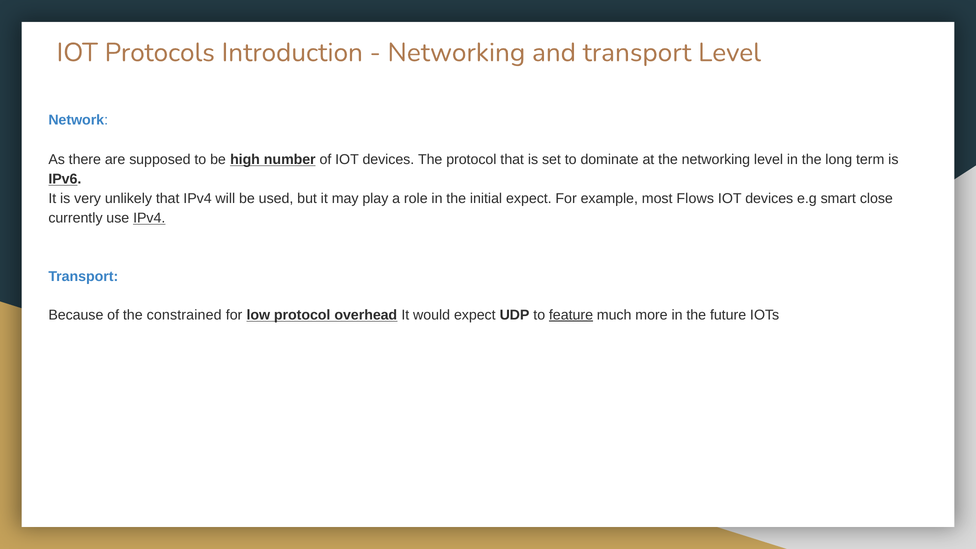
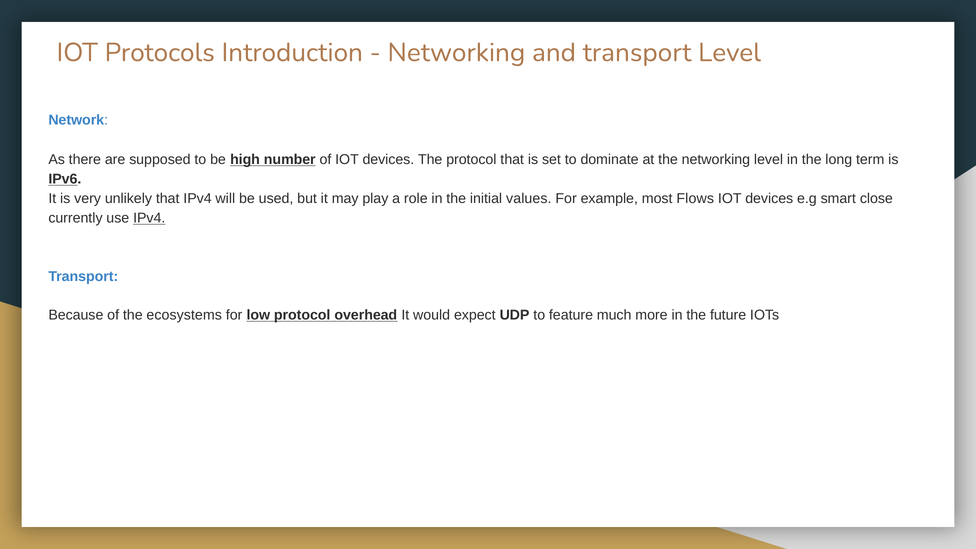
initial expect: expect -> values
constrained: constrained -> ecosystems
feature underline: present -> none
